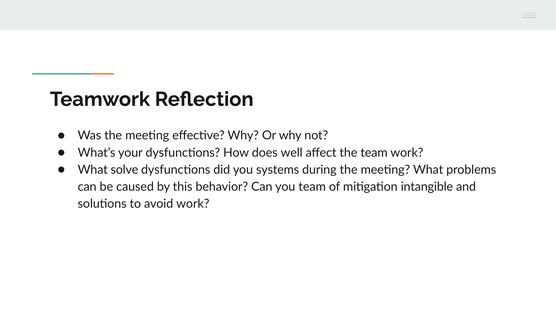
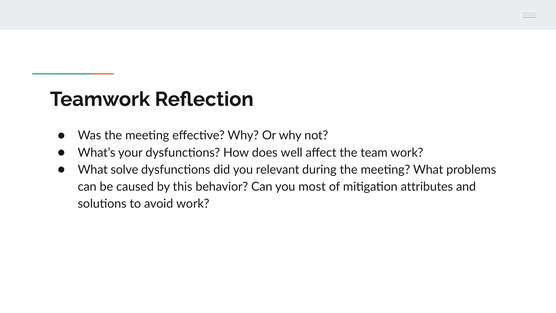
systems: systems -> relevant
you team: team -> most
intangible: intangible -> attributes
